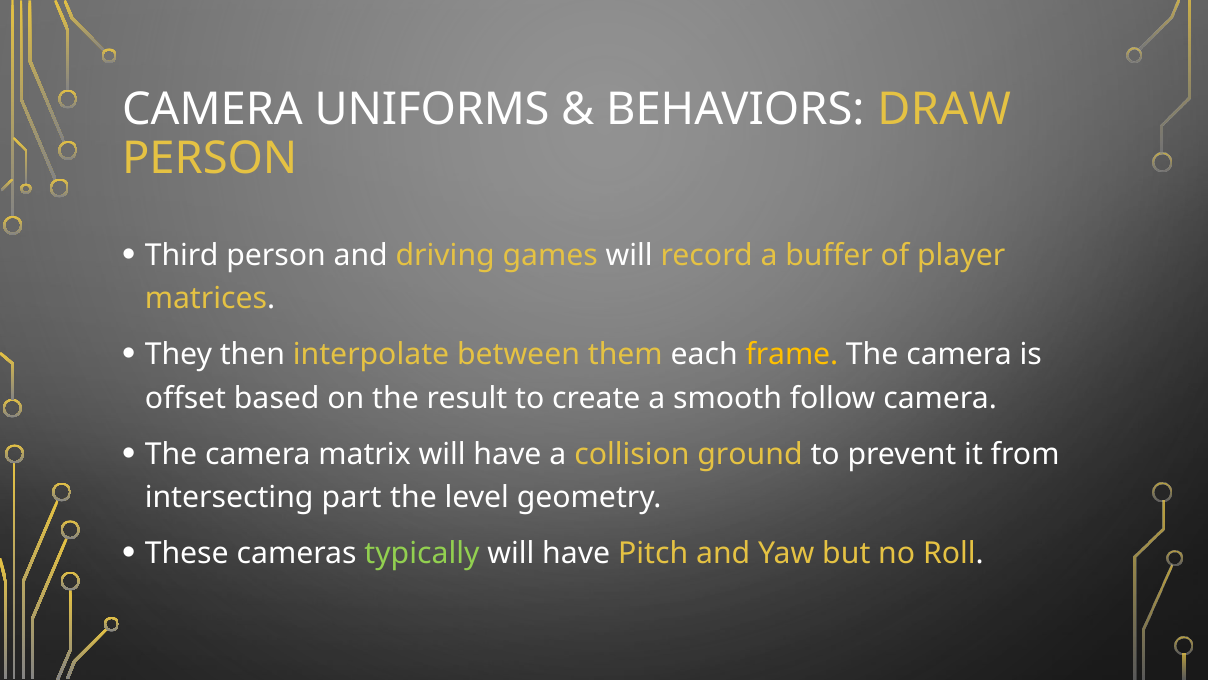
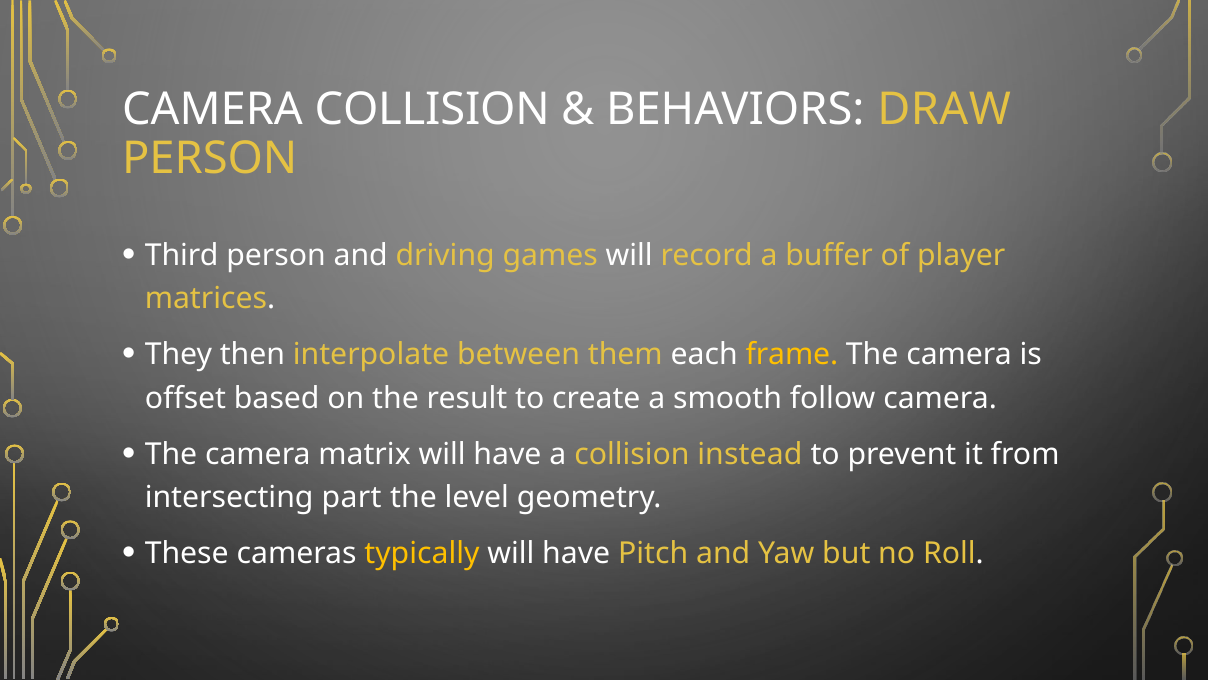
CAMERA UNIFORMS: UNIFORMS -> COLLISION
ground: ground -> instead
typically colour: light green -> yellow
